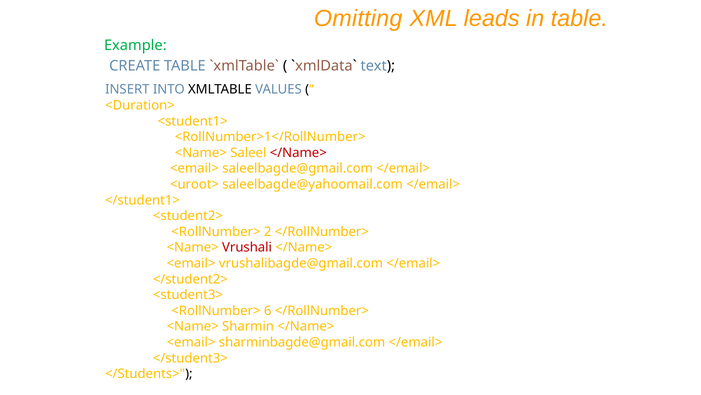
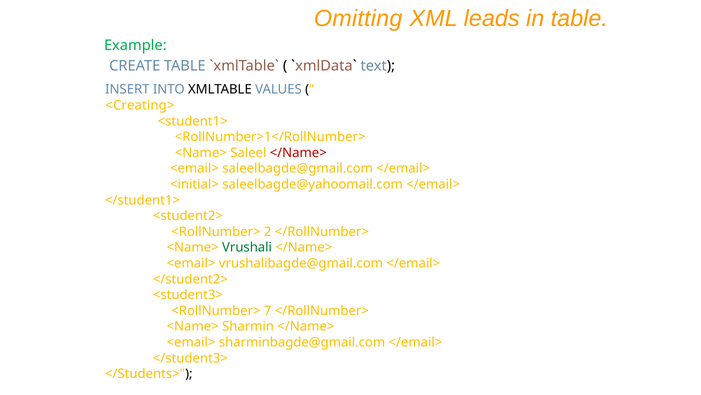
<Duration>: <Duration> -> <Creating>
<uroot>: <uroot> -> <initial>
Vrushali colour: red -> green
6: 6 -> 7
